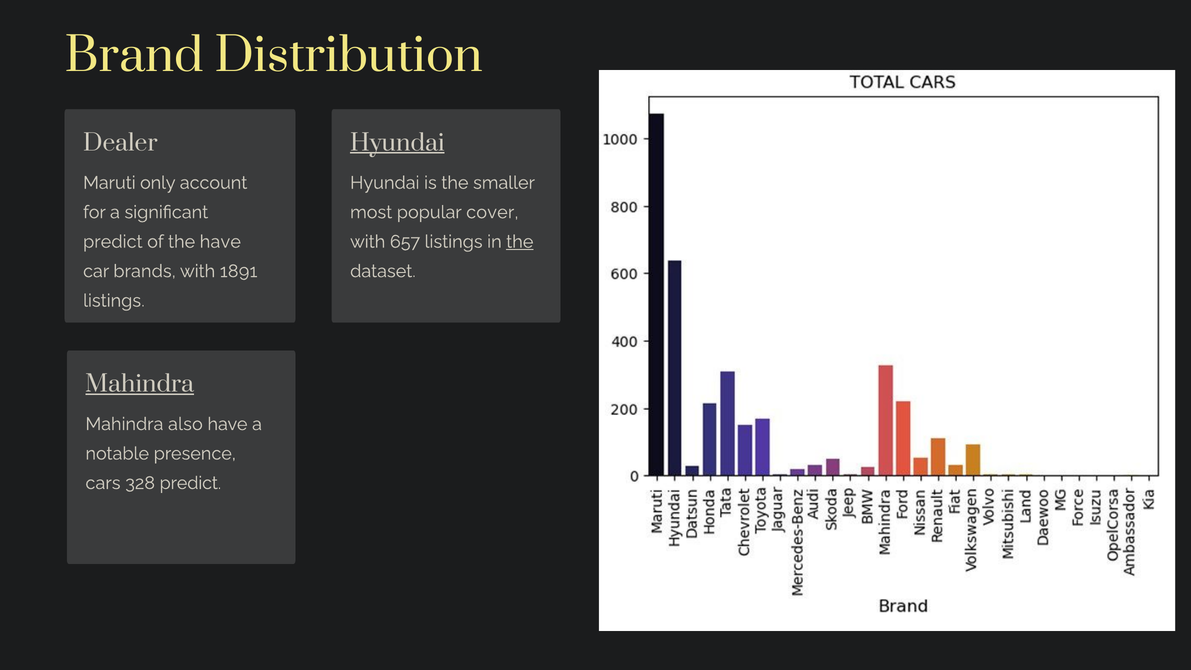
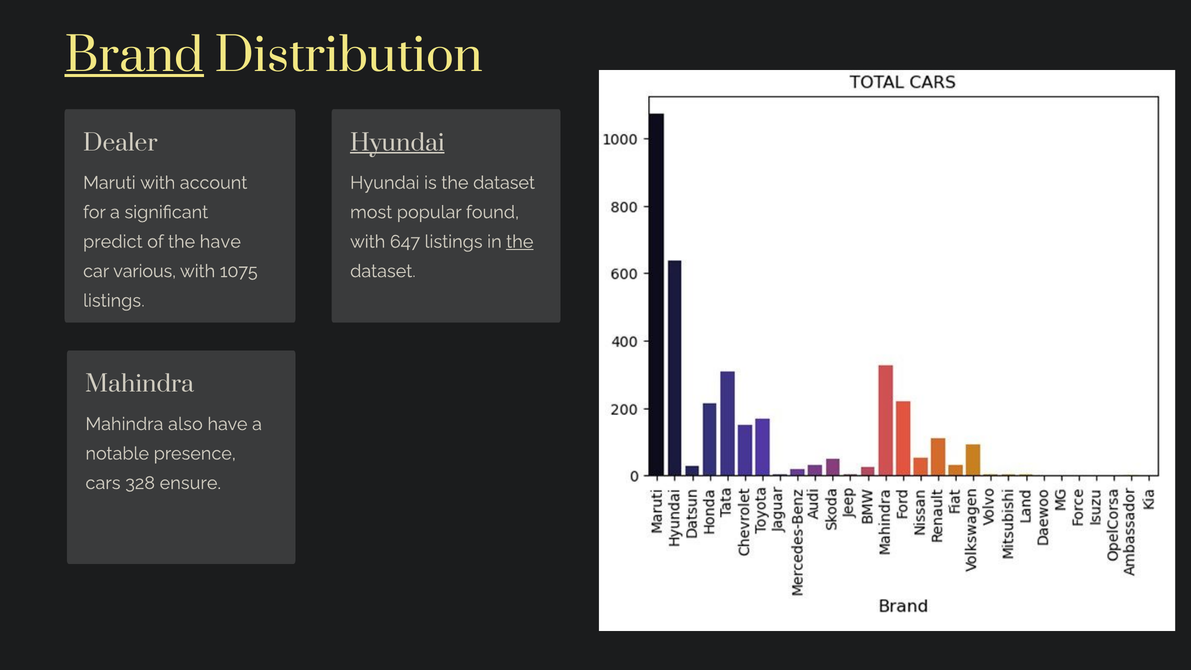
Brand underline: none -> present
Maruti only: only -> with
is the smaller: smaller -> dataset
cover: cover -> found
657: 657 -> 647
brands: brands -> various
1891: 1891 -> 1075
Mahindra at (140, 384) underline: present -> none
328 predict: predict -> ensure
